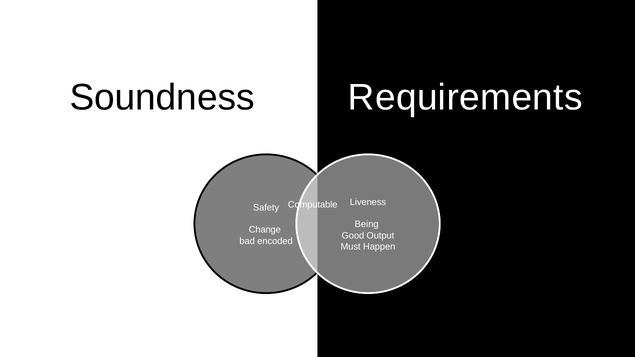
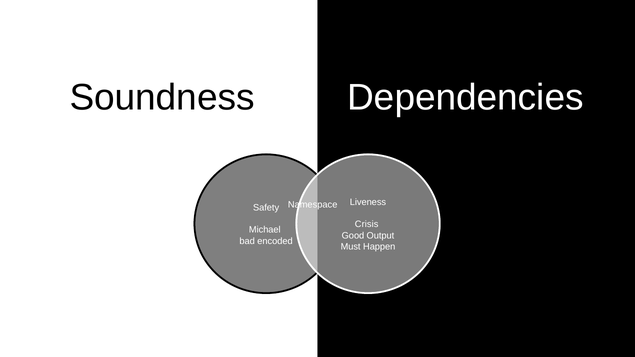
Requirements at (465, 98): Requirements -> Dependencies
Computable: Computable -> Namespace
Being: Being -> Crisis
Change: Change -> Michael
